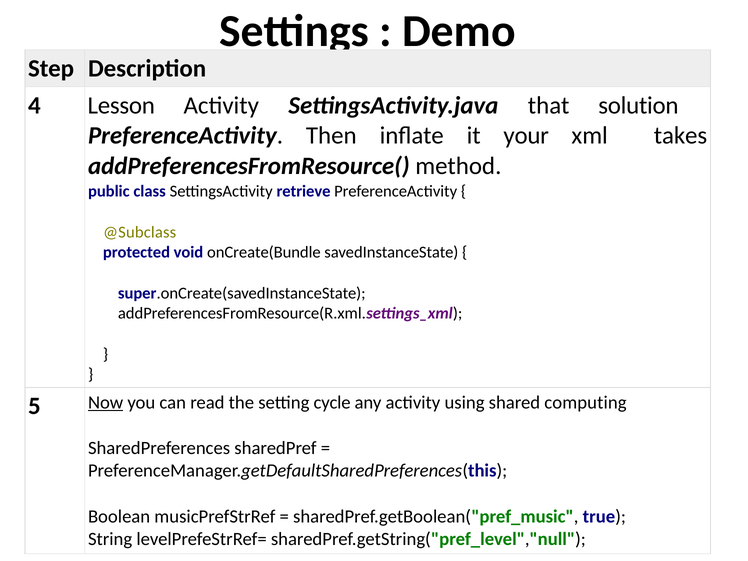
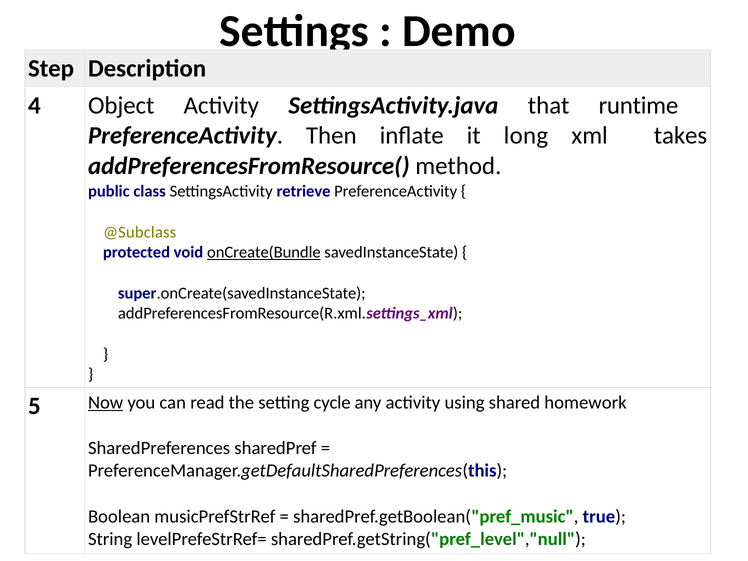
Lesson: Lesson -> Object
solution: solution -> runtime
your: your -> long
onCreate(Bundle underline: none -> present
computing: computing -> homework
